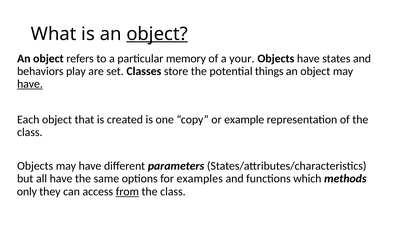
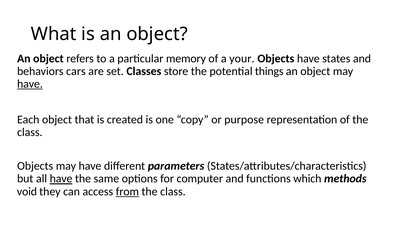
object at (157, 34) underline: present -> none
play: play -> cars
example: example -> purpose
have at (61, 179) underline: none -> present
examples: examples -> computer
only: only -> void
